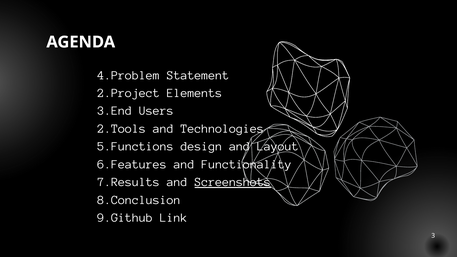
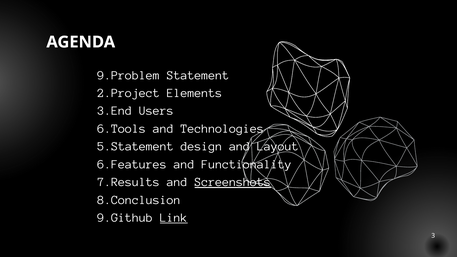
4.Problem: 4.Problem -> 9.Problem
2.Tools: 2.Tools -> 6.Tools
5.Functions: 5.Functions -> 5.Statement
Link underline: none -> present
